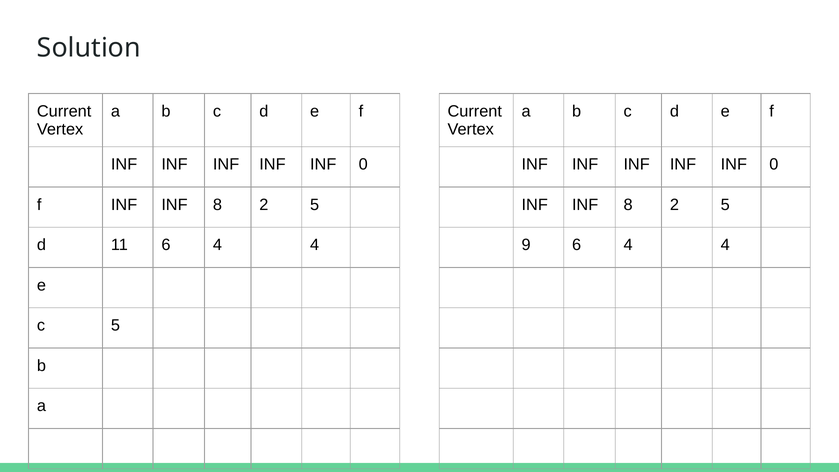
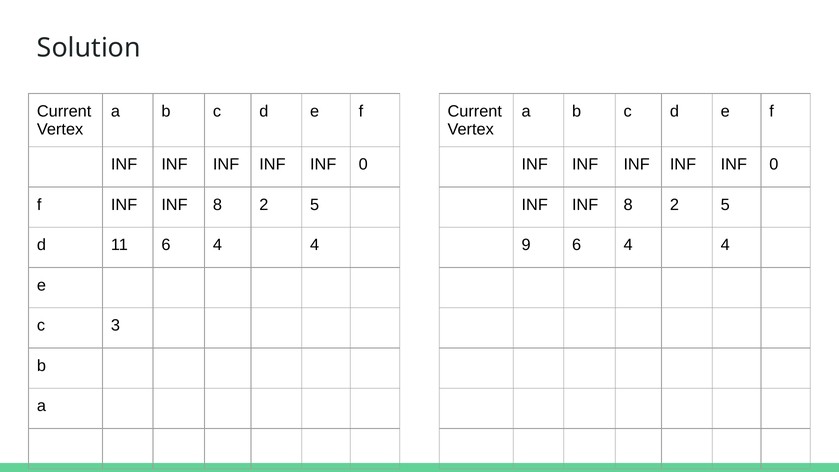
c 5: 5 -> 3
